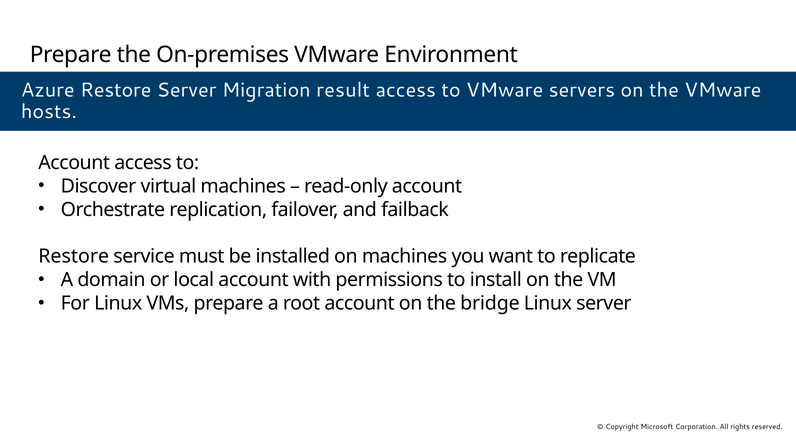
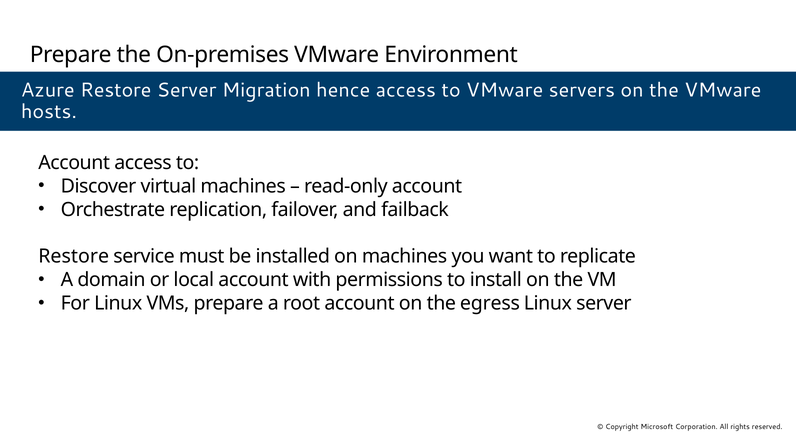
result: result -> hence
bridge: bridge -> egress
